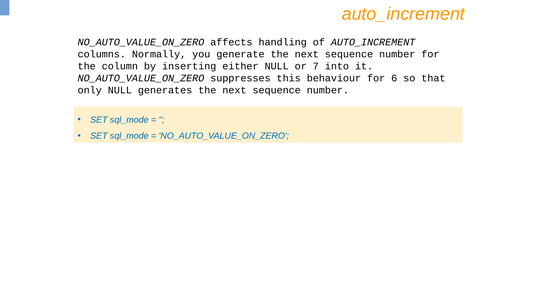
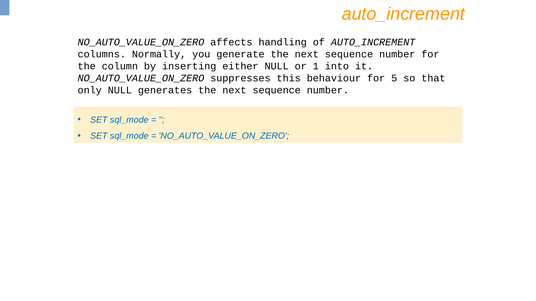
7: 7 -> 1
6: 6 -> 5
